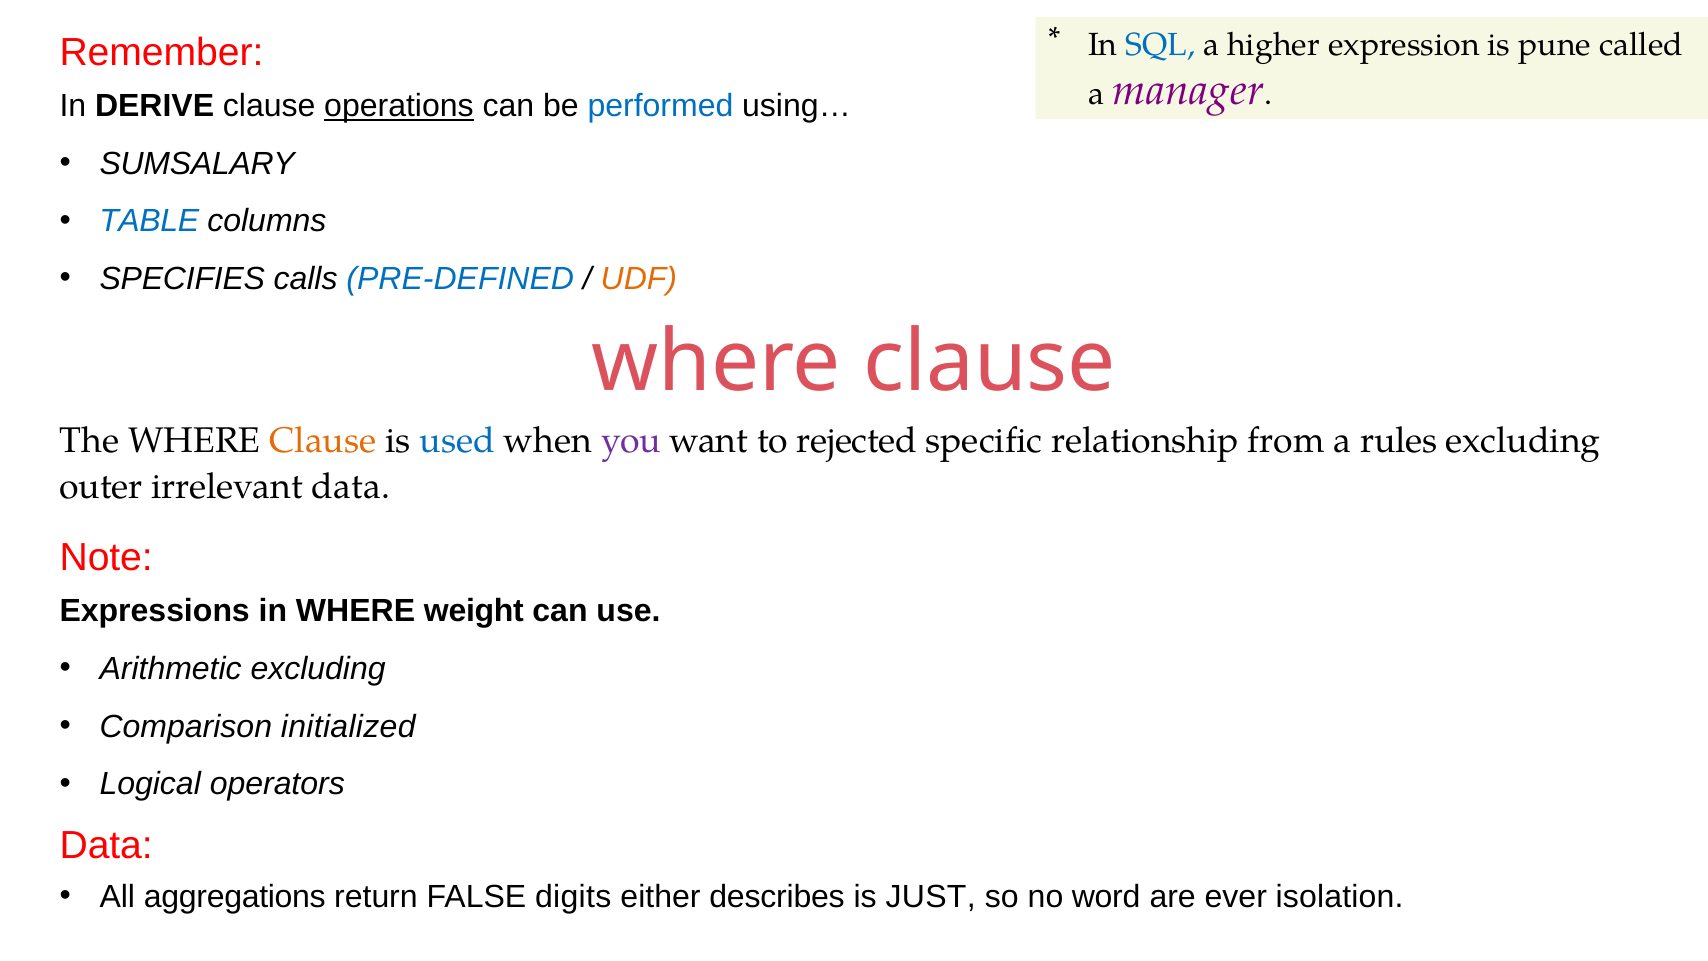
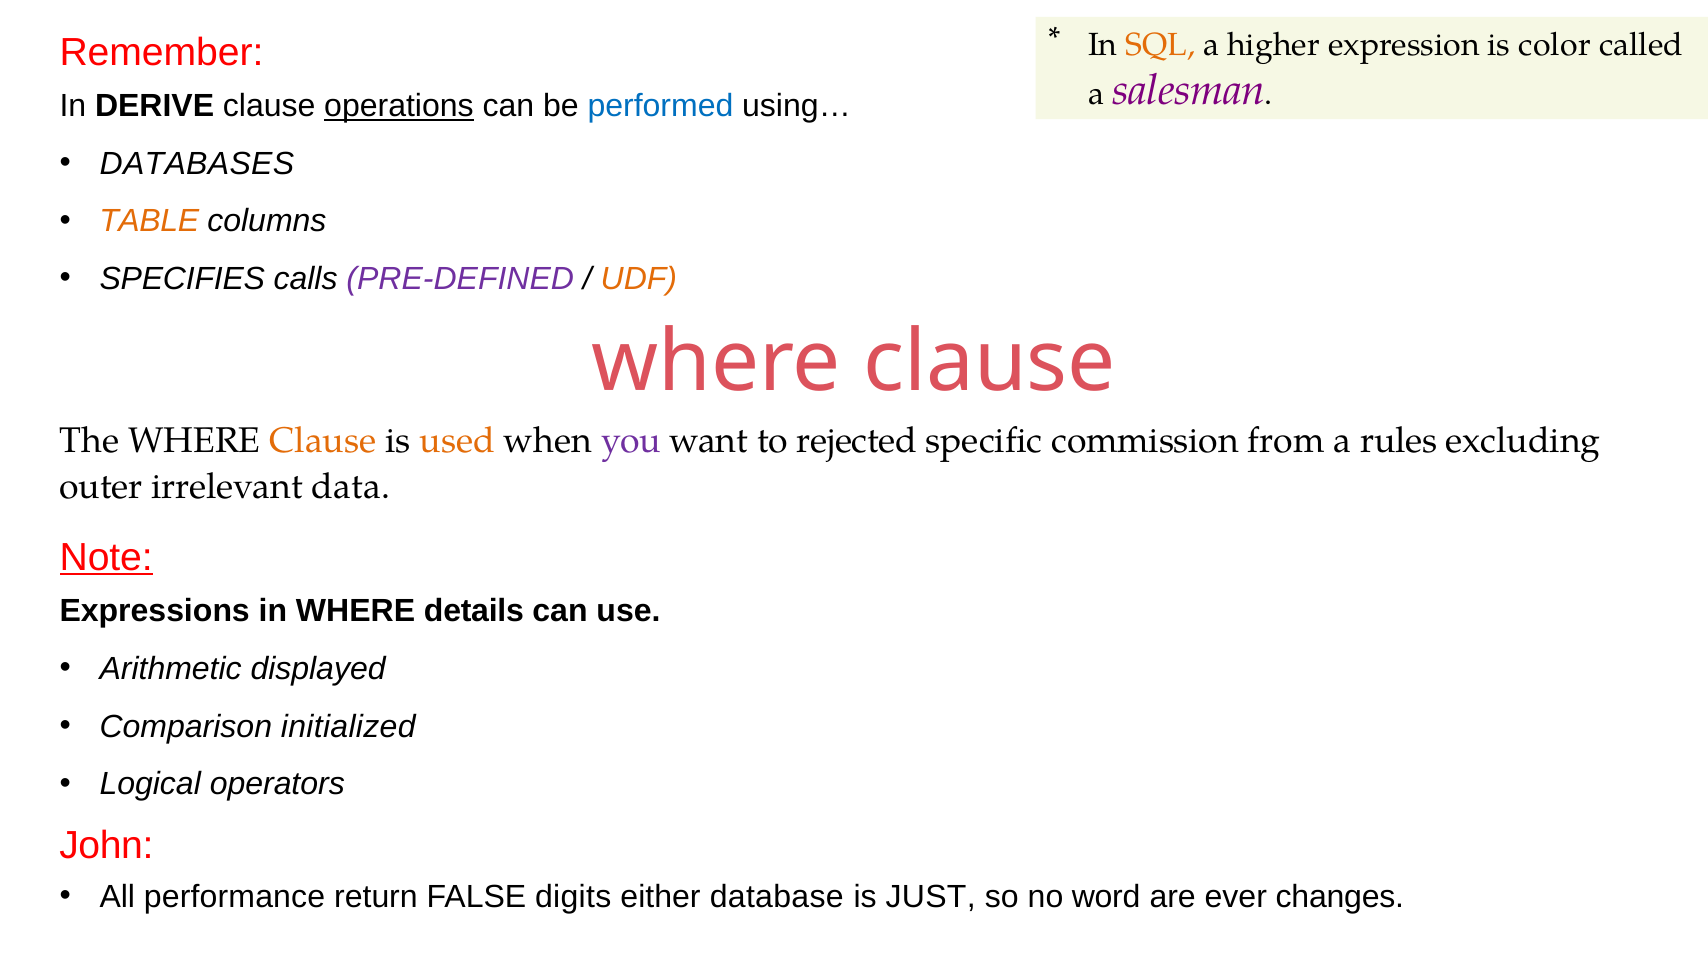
SQL colour: blue -> orange
pune: pune -> color
manager: manager -> salesman
SUMSALARY: SUMSALARY -> DATABASES
TABLE colour: blue -> orange
PRE-DEFINED colour: blue -> purple
used colour: blue -> orange
relationship: relationship -> commission
Note underline: none -> present
weight: weight -> details
Arithmetic excluding: excluding -> displayed
Data at (106, 846): Data -> John
aggregations: aggregations -> performance
describes: describes -> database
isolation: isolation -> changes
